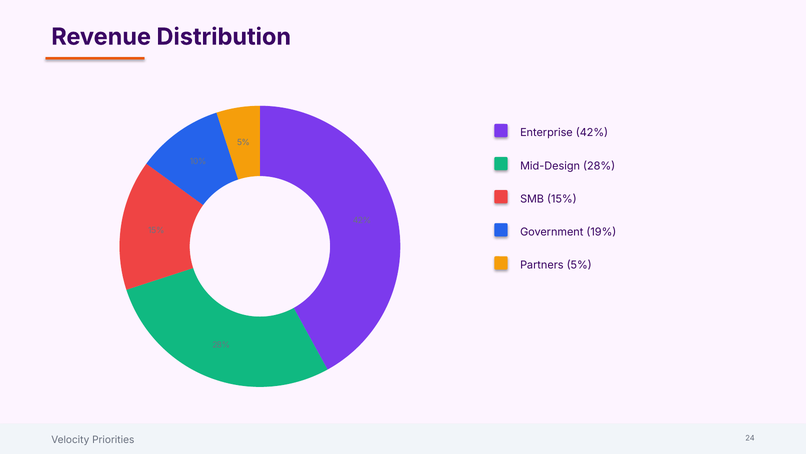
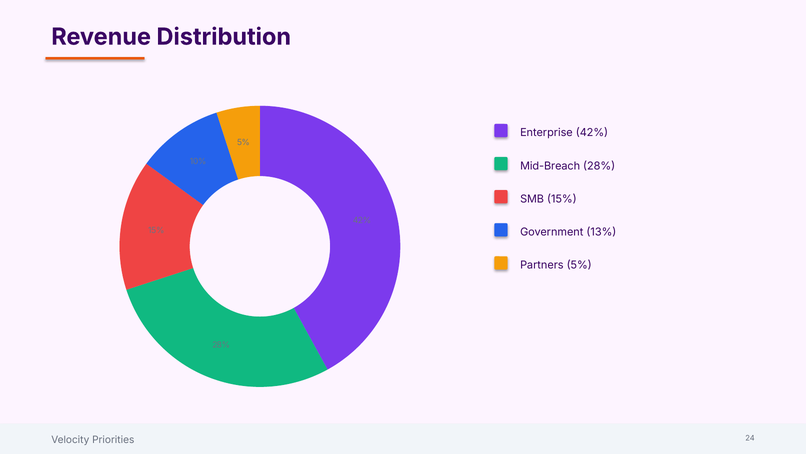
Mid-Design: Mid-Design -> Mid-Breach
19%: 19% -> 13%
